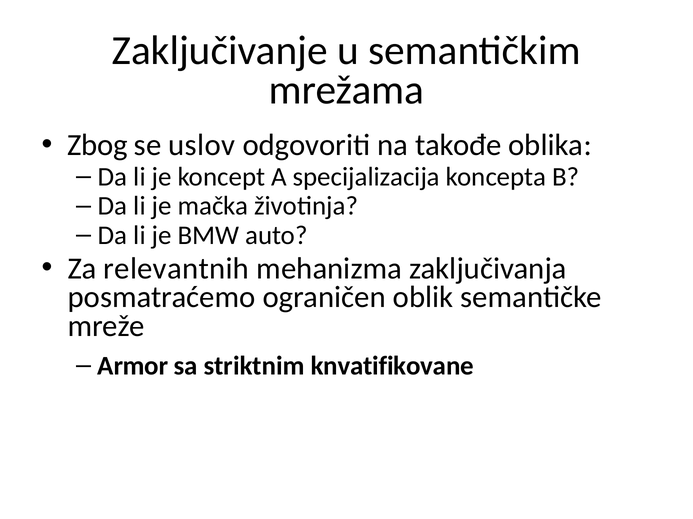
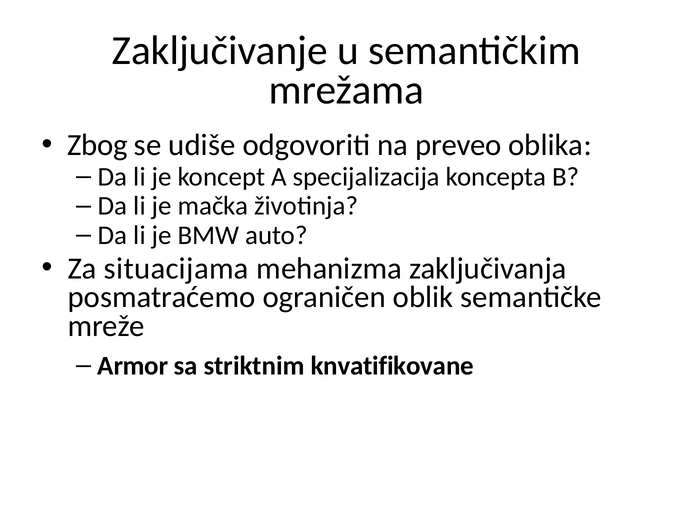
uslov: uslov -> udiše
takođe: takođe -> preveo
relevantnih: relevantnih -> situacijama
